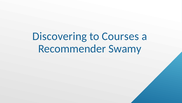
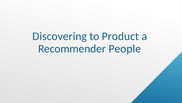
Courses: Courses -> Product
Swamy: Swamy -> People
